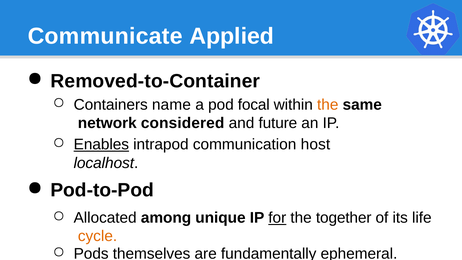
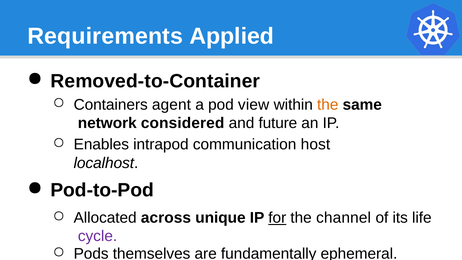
Communicate: Communicate -> Requirements
name: name -> agent
focal: focal -> view
Enables underline: present -> none
among: among -> across
together: together -> channel
cycle colour: orange -> purple
